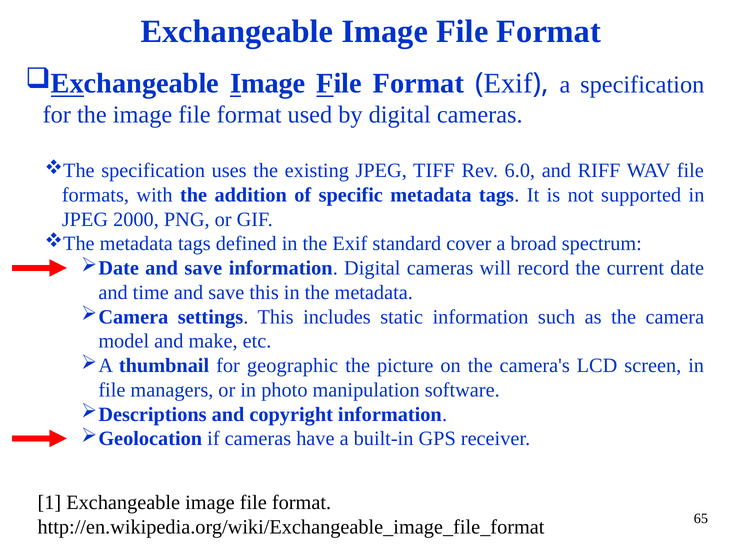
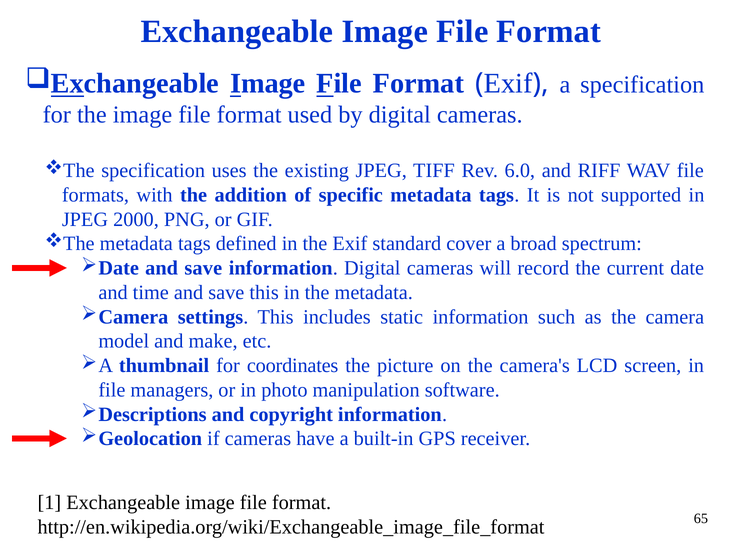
geographic: geographic -> coordinates
